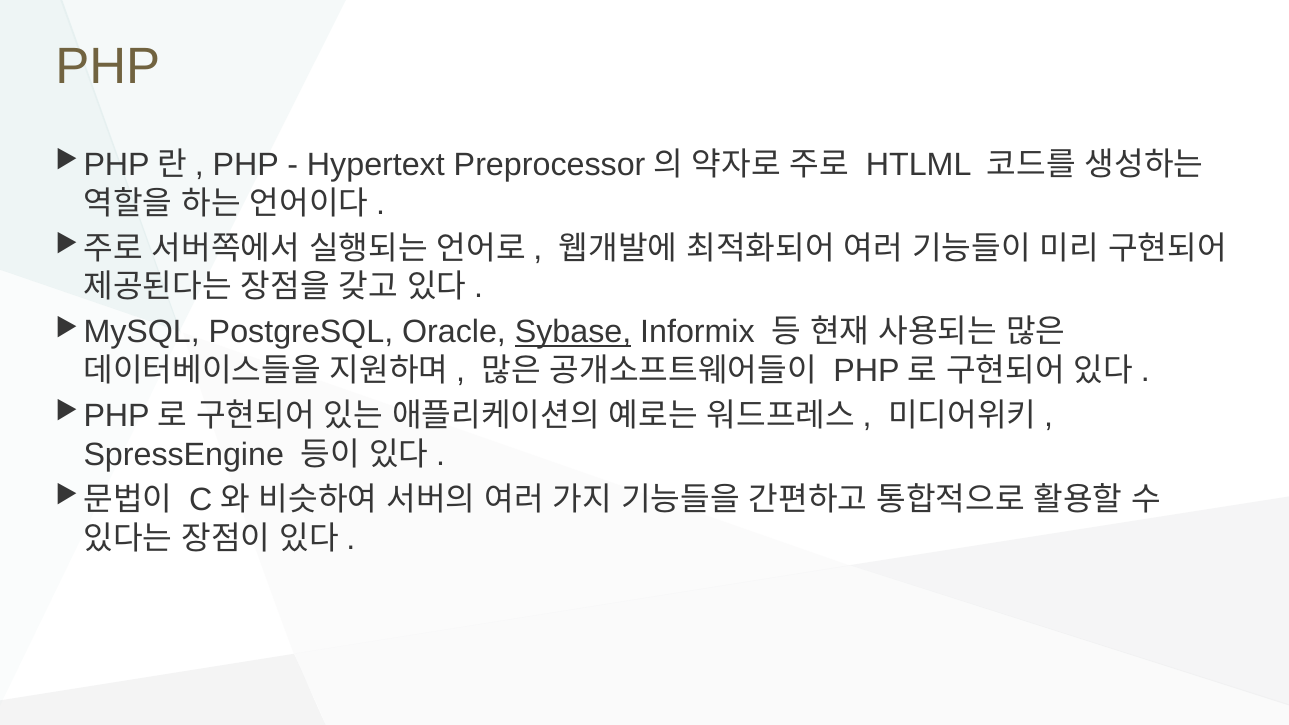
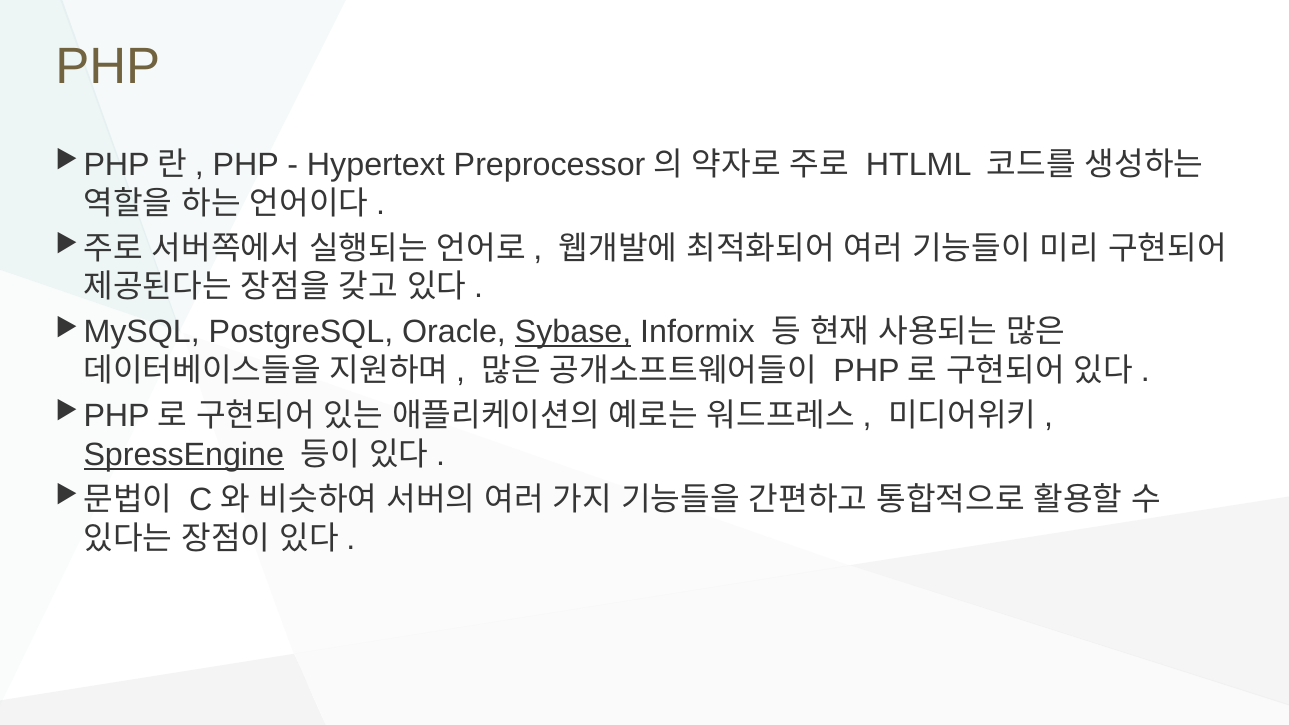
SpressEngine underline: none -> present
